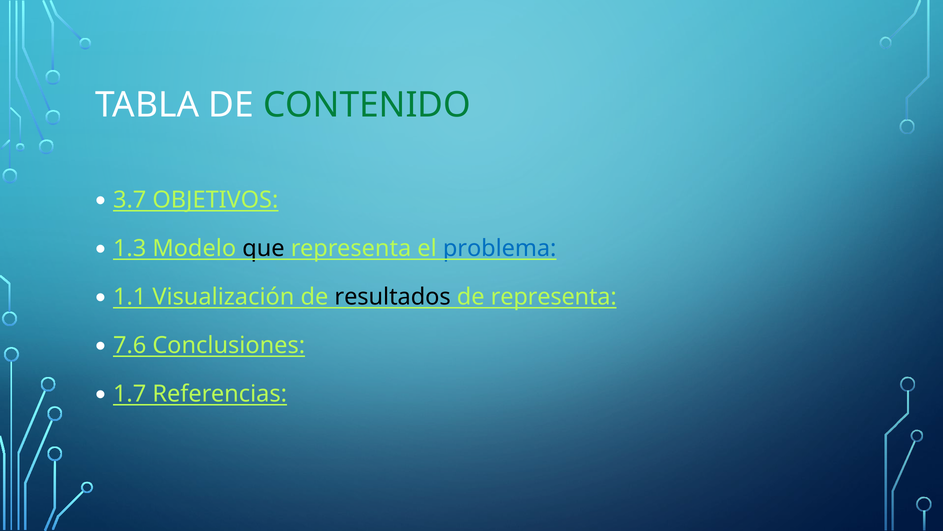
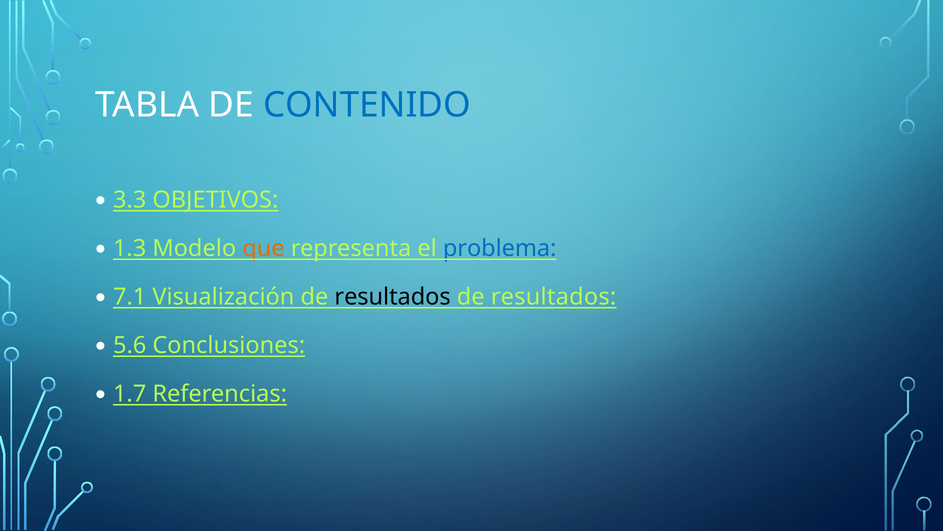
CONTENIDO colour: green -> blue
3.7: 3.7 -> 3.3
que colour: black -> orange
1.1: 1.1 -> 7.1
representa at (554, 297): representa -> resultados
7.6: 7.6 -> 5.6
